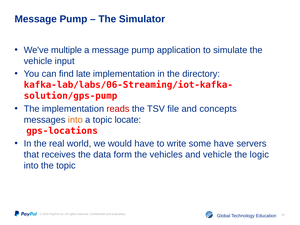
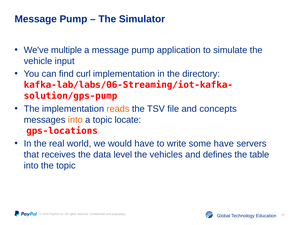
late: late -> curl
reads colour: red -> orange
form: form -> level
and vehicle: vehicle -> defines
logic: logic -> table
